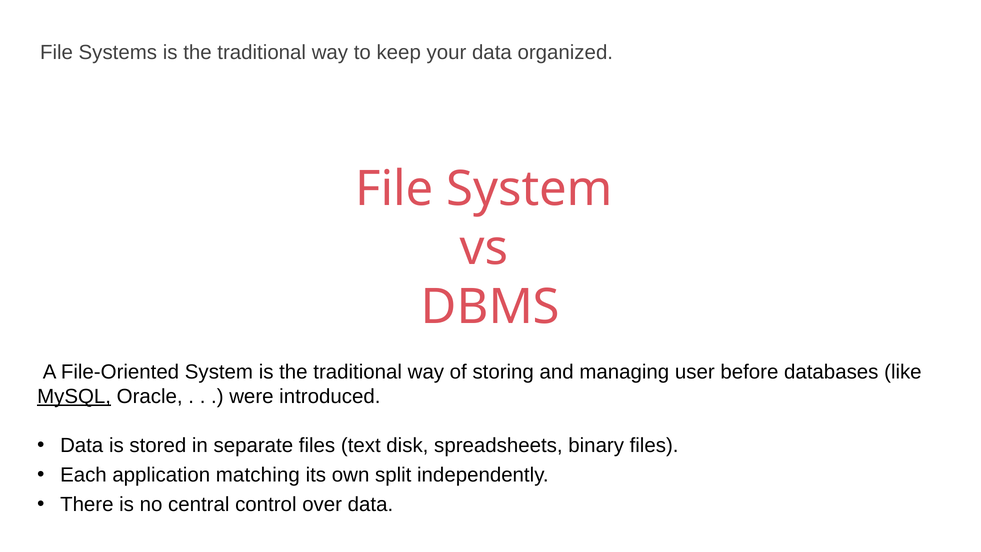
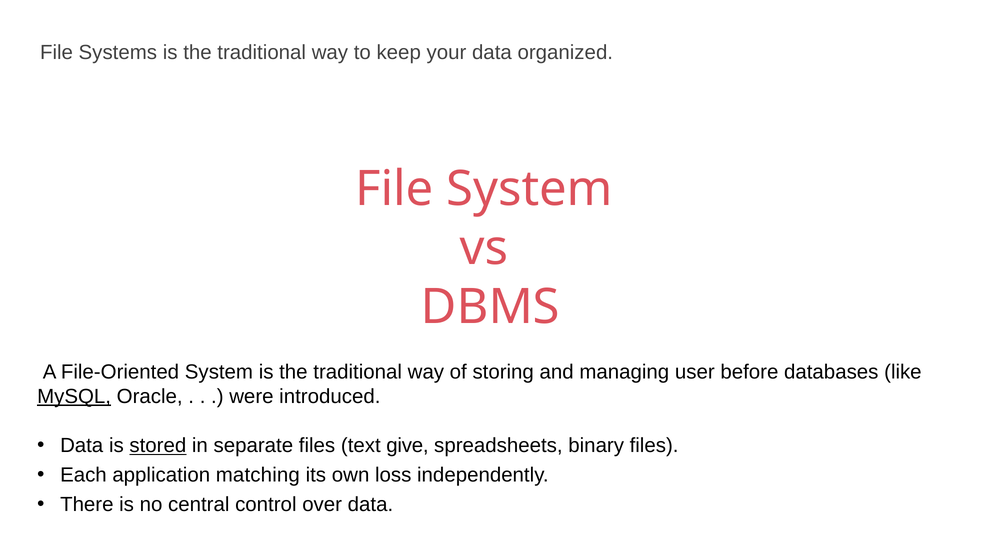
stored underline: none -> present
disk: disk -> give
split: split -> loss
